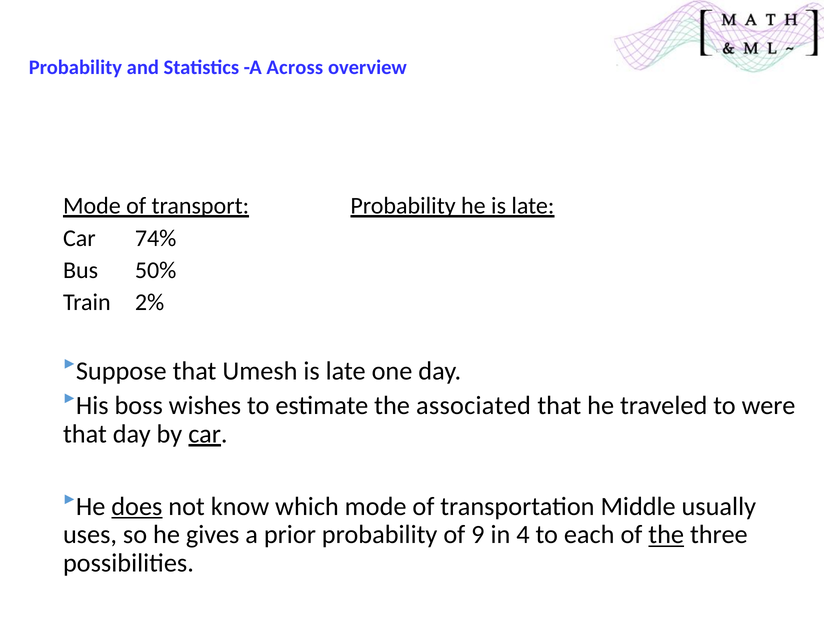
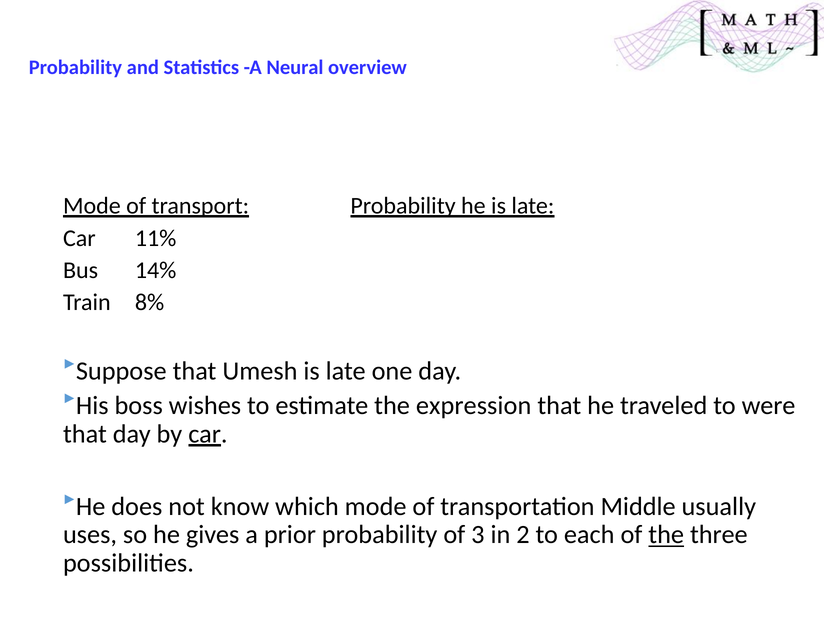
Across: Across -> Neural
74%: 74% -> 11%
50%: 50% -> 14%
2%: 2% -> 8%
associated: associated -> expression
does underline: present -> none
9: 9 -> 3
4: 4 -> 2
